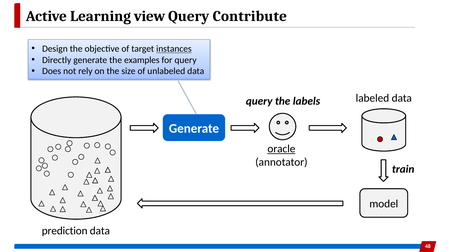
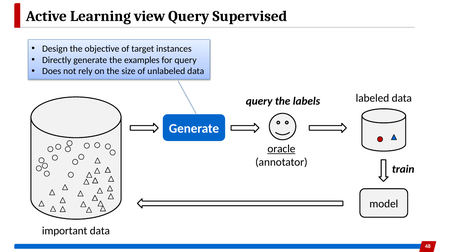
Contribute: Contribute -> Supervised
instances underline: present -> none
prediction: prediction -> important
